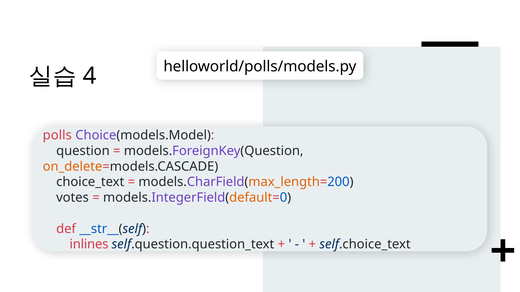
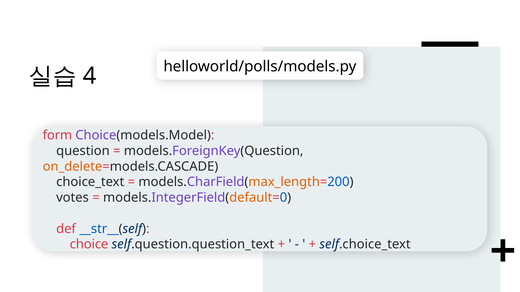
polls: polls -> form
inlines: inlines -> choice
